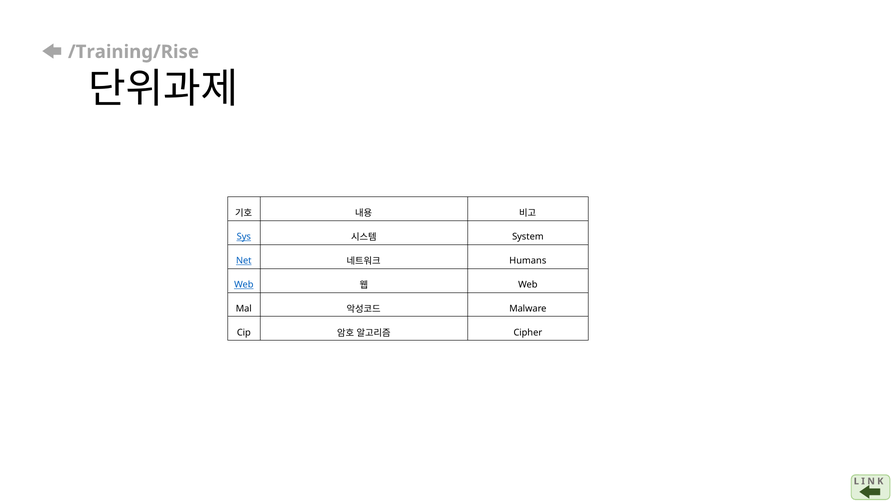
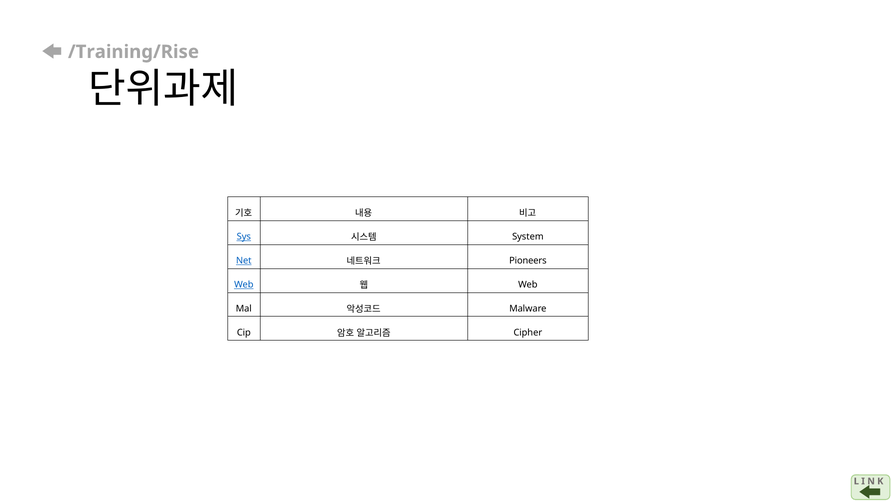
Humans: Humans -> Pioneers
